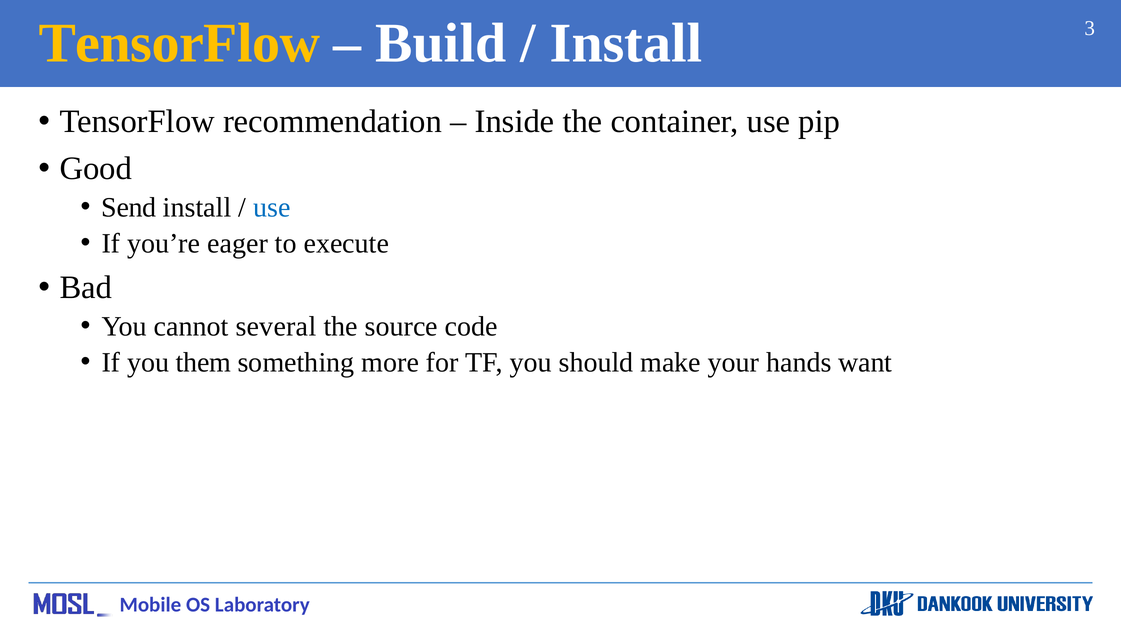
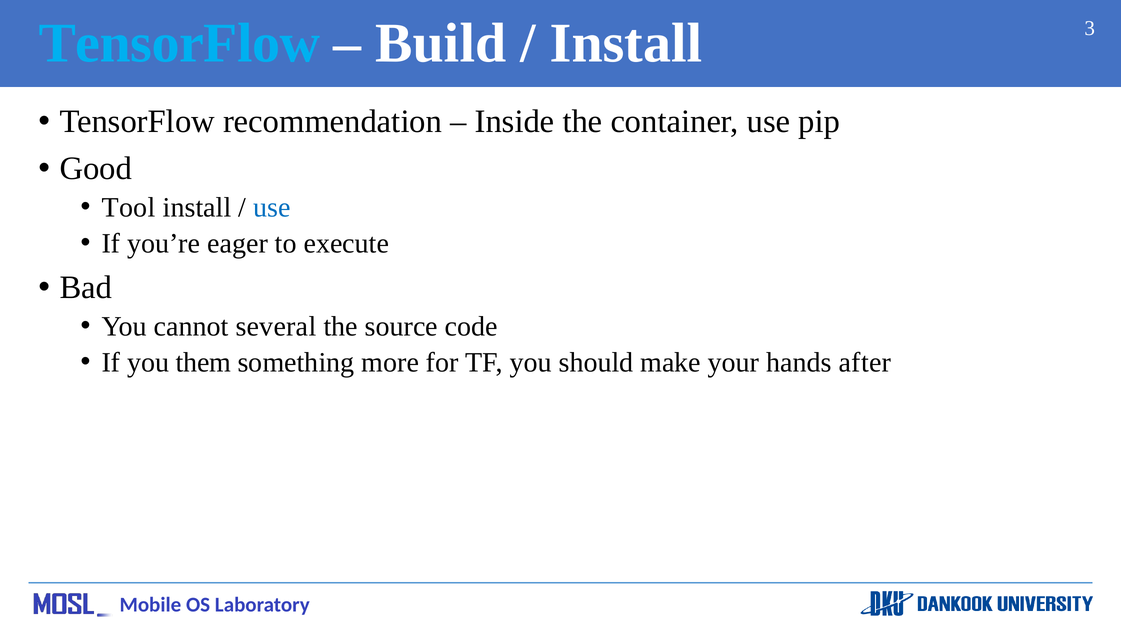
TensorFlow at (179, 43) colour: yellow -> light blue
Send: Send -> Tool
want: want -> after
